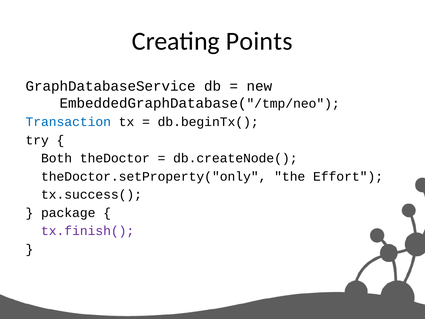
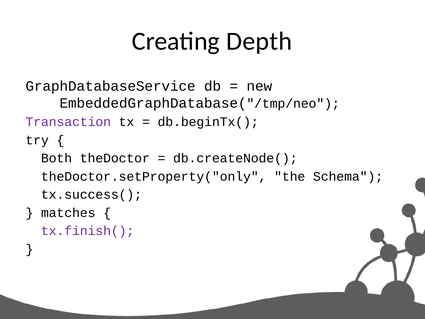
Points: Points -> Depth
Transaction colour: blue -> purple
Effort: Effort -> Schema
package: package -> matches
